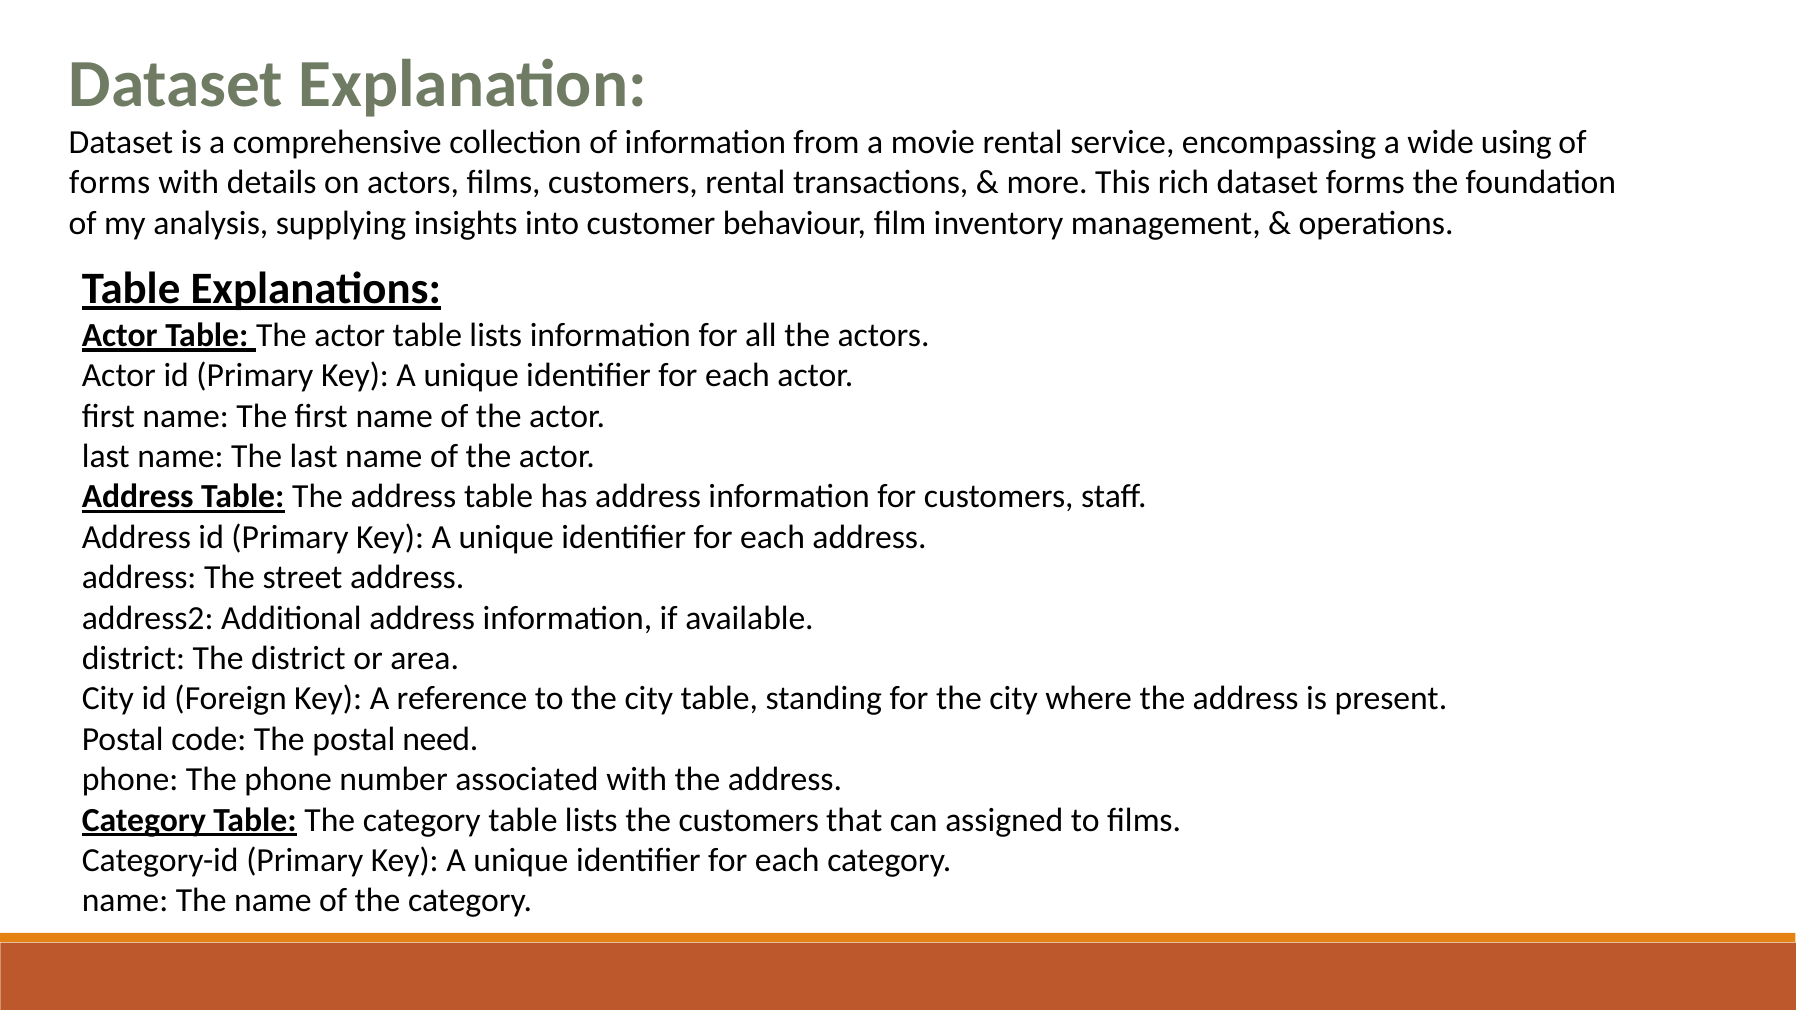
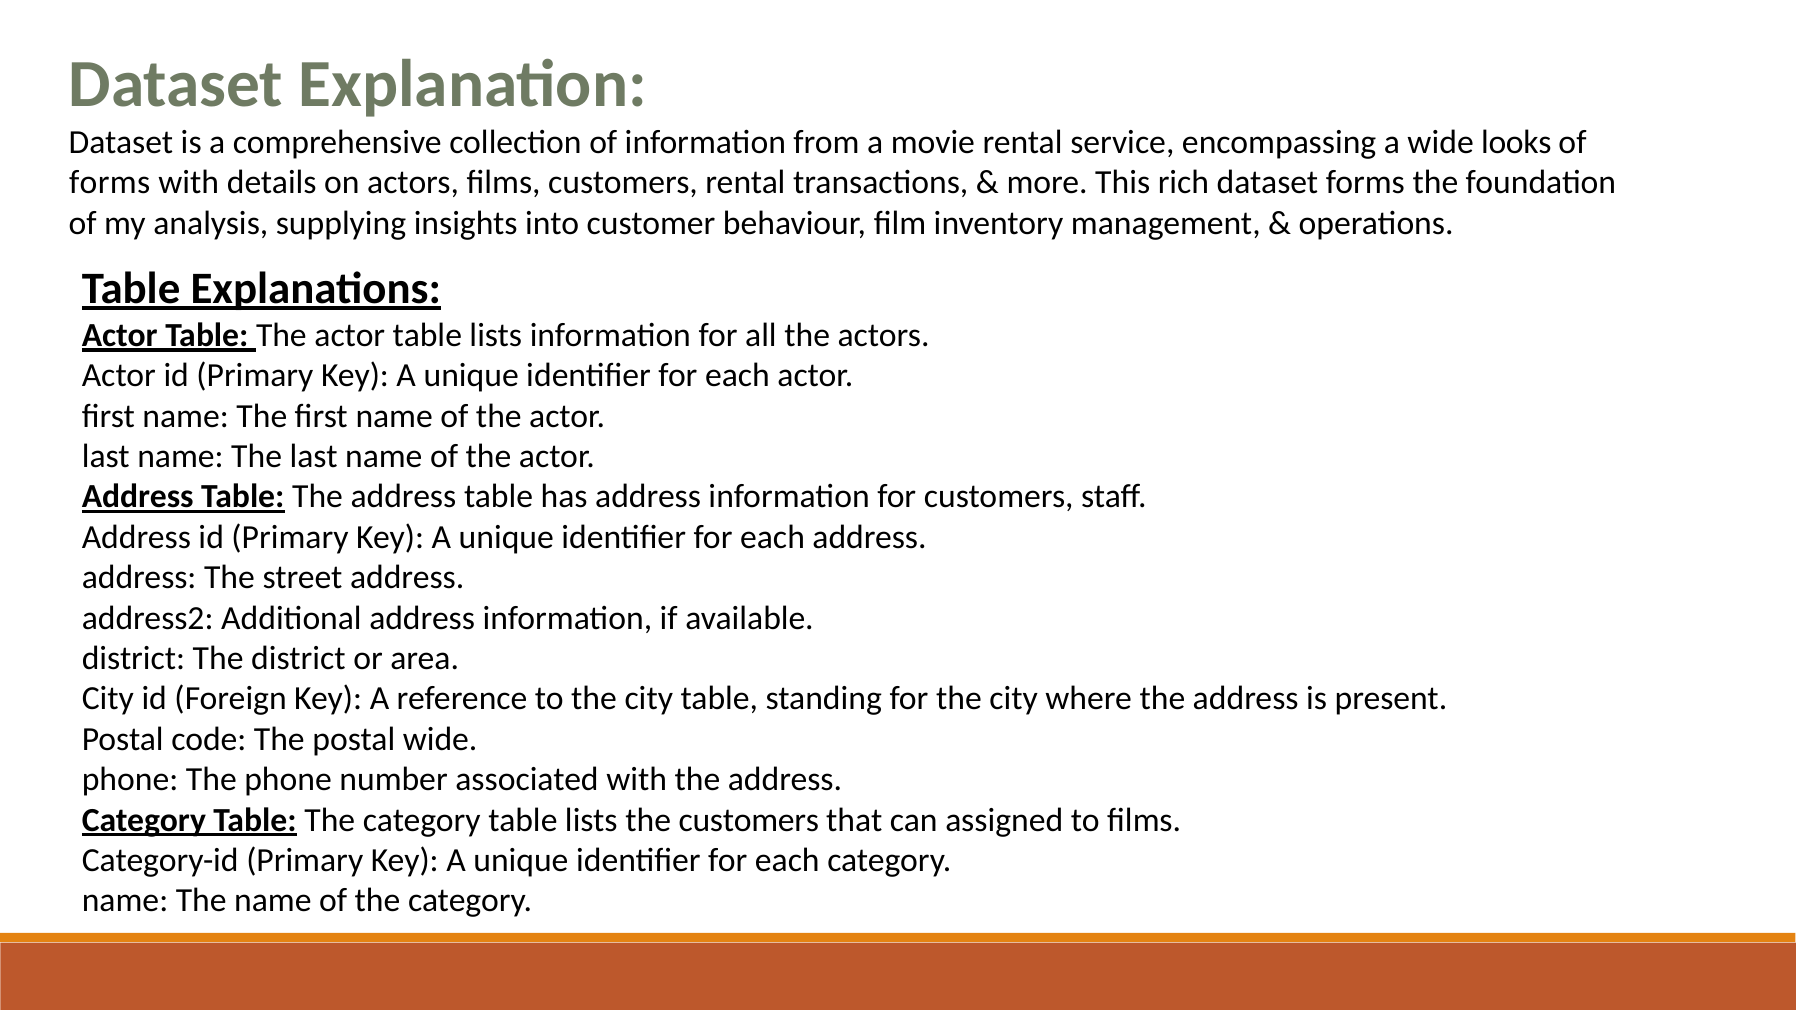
using: using -> looks
postal need: need -> wide
